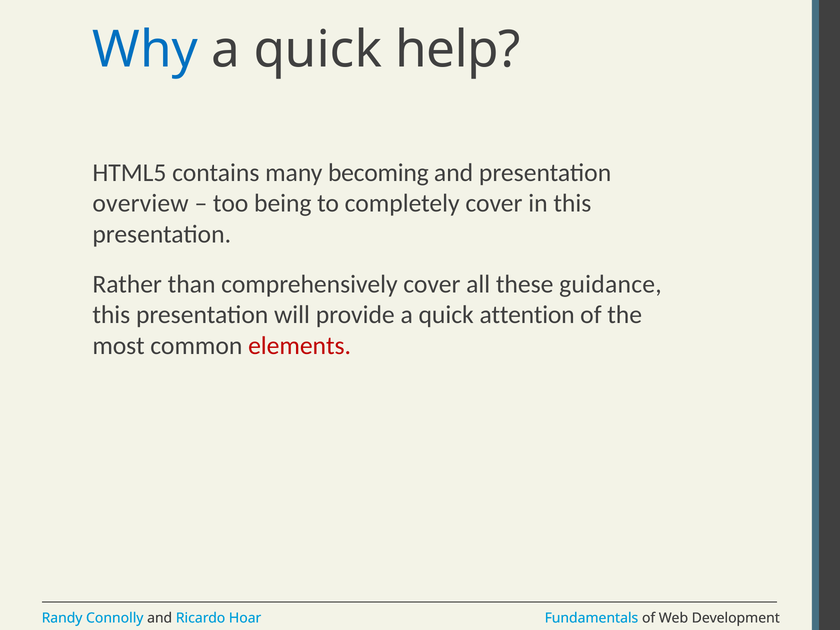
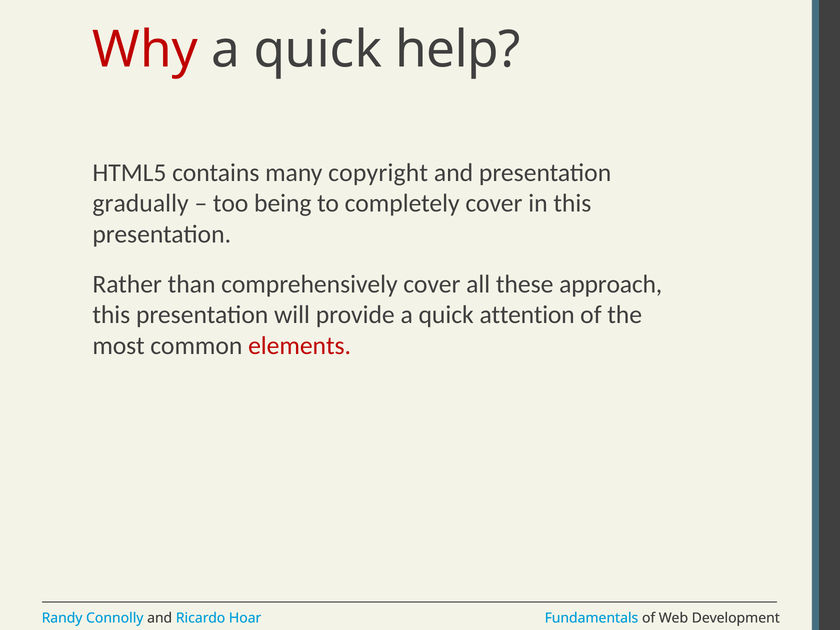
Why colour: blue -> red
becoming: becoming -> copyright
overview: overview -> gradually
guidance: guidance -> approach
